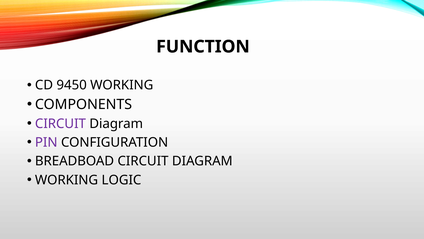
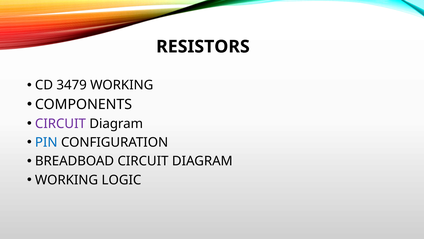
FUNCTION: FUNCTION -> RESISTORS
9450: 9450 -> 3479
PIN colour: purple -> blue
